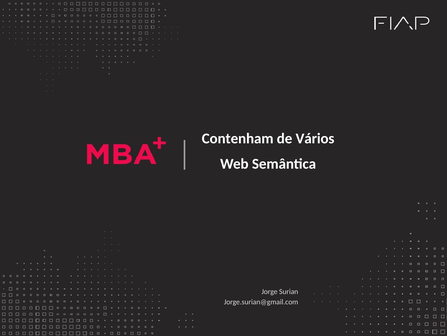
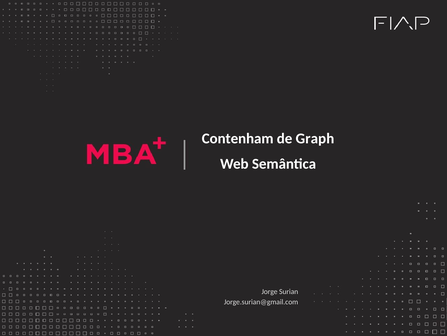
Vários: Vários -> Graph
